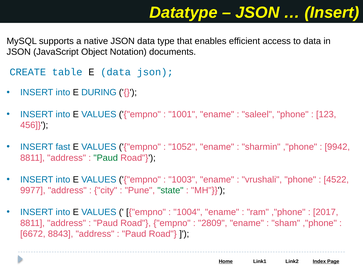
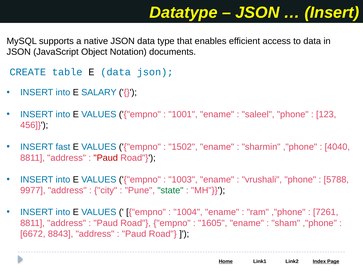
DURING: DURING -> SALARY
1052: 1052 -> 1502
9942: 9942 -> 4040
Paud at (106, 158) colour: green -> red
4522: 4522 -> 5788
2017: 2017 -> 7261
2809: 2809 -> 1605
